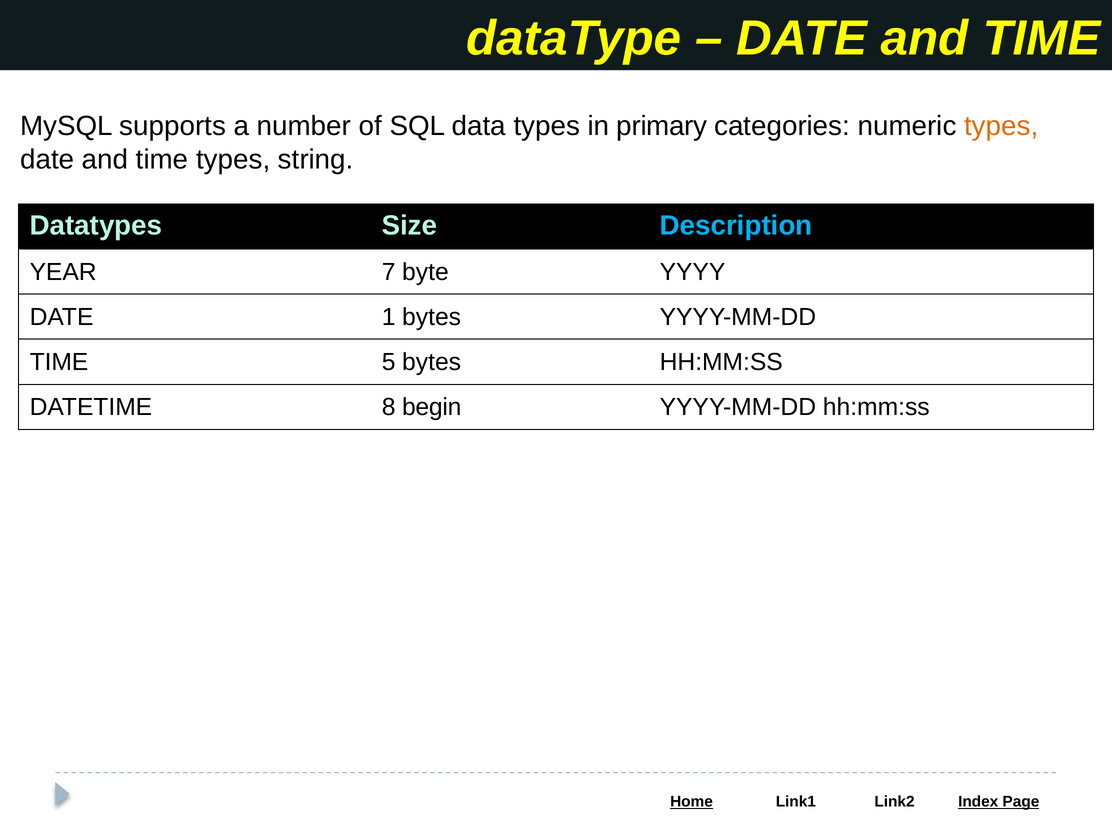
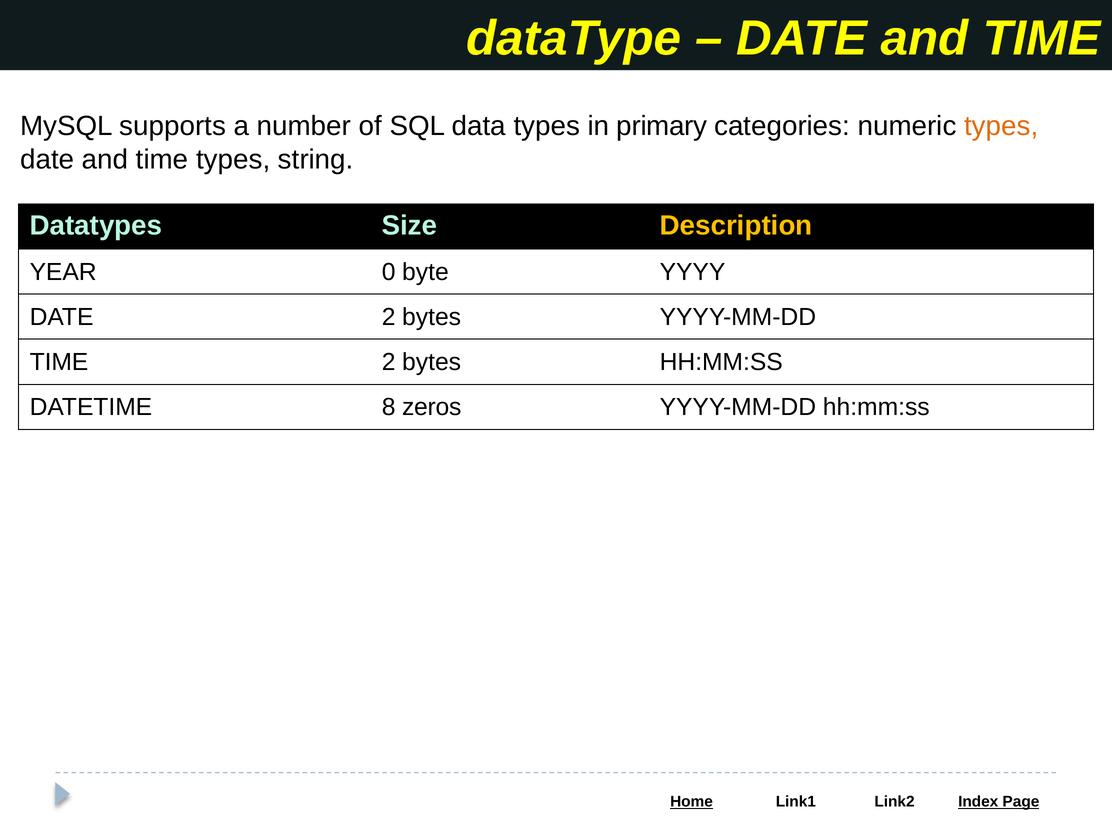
Description colour: light blue -> yellow
7: 7 -> 0
DATE 1: 1 -> 2
TIME 5: 5 -> 2
begin: begin -> zeros
